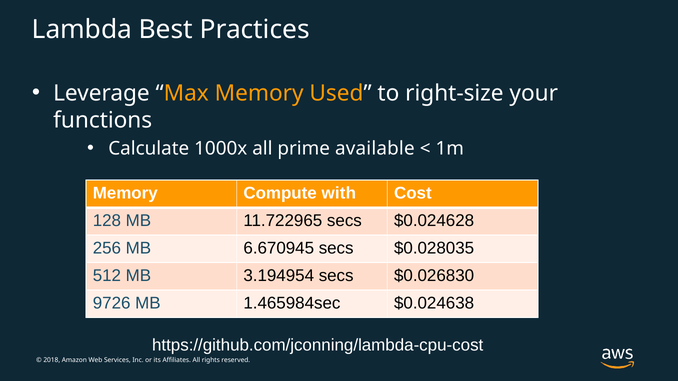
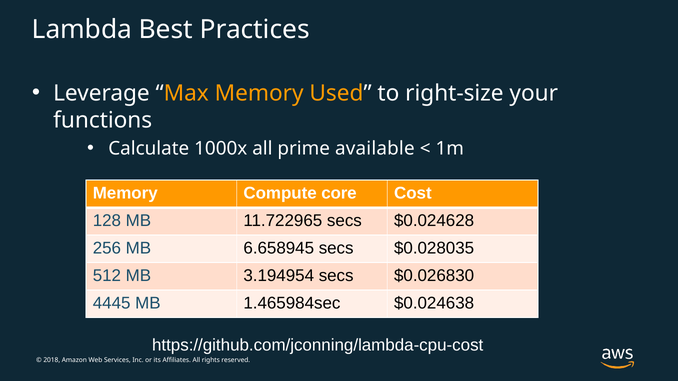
with: with -> core
6.670945: 6.670945 -> 6.658945
9726: 9726 -> 4445
